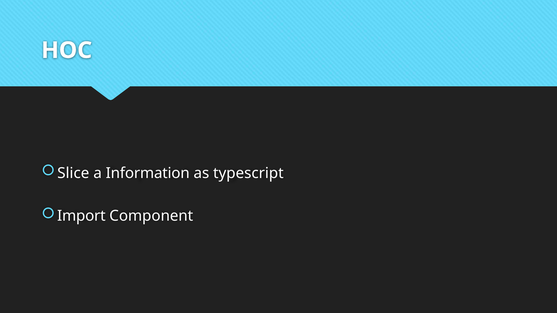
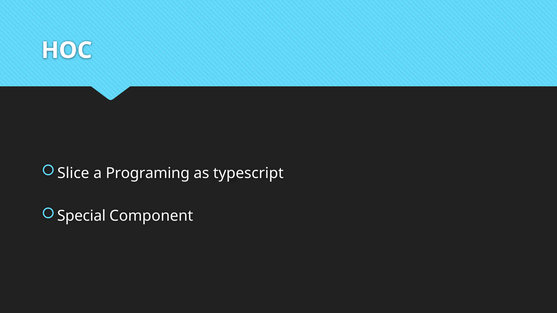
Information: Information -> Programing
Import: Import -> Special
